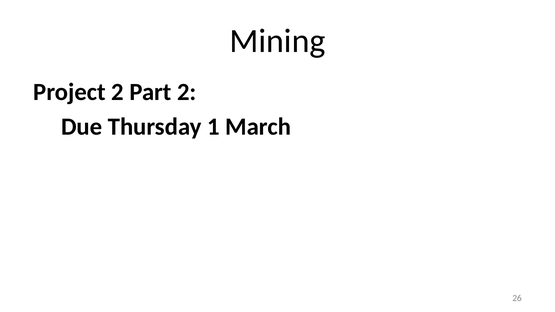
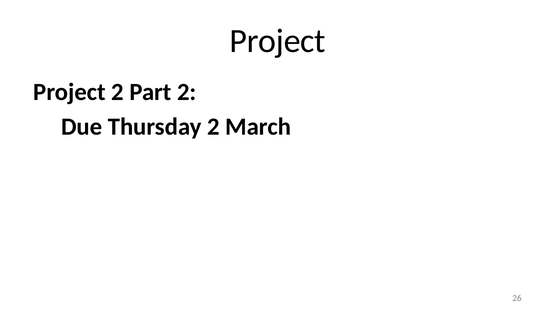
Mining at (277, 41): Mining -> Project
Thursday 1: 1 -> 2
